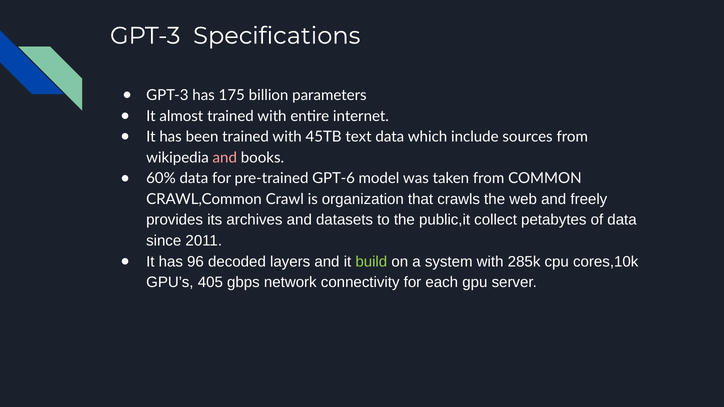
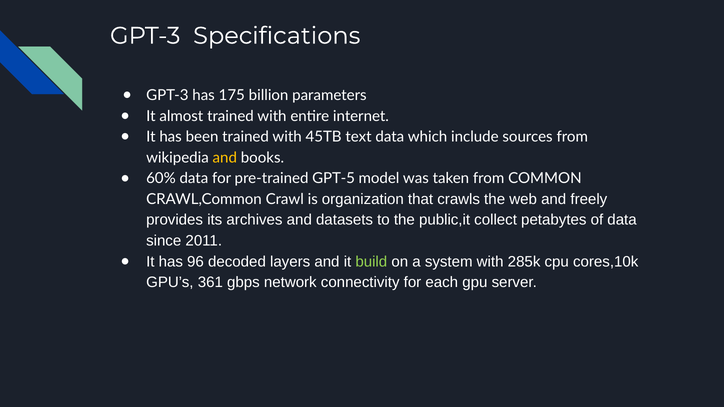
and at (225, 158) colour: pink -> yellow
GPT-6: GPT-6 -> GPT-5
405: 405 -> 361
